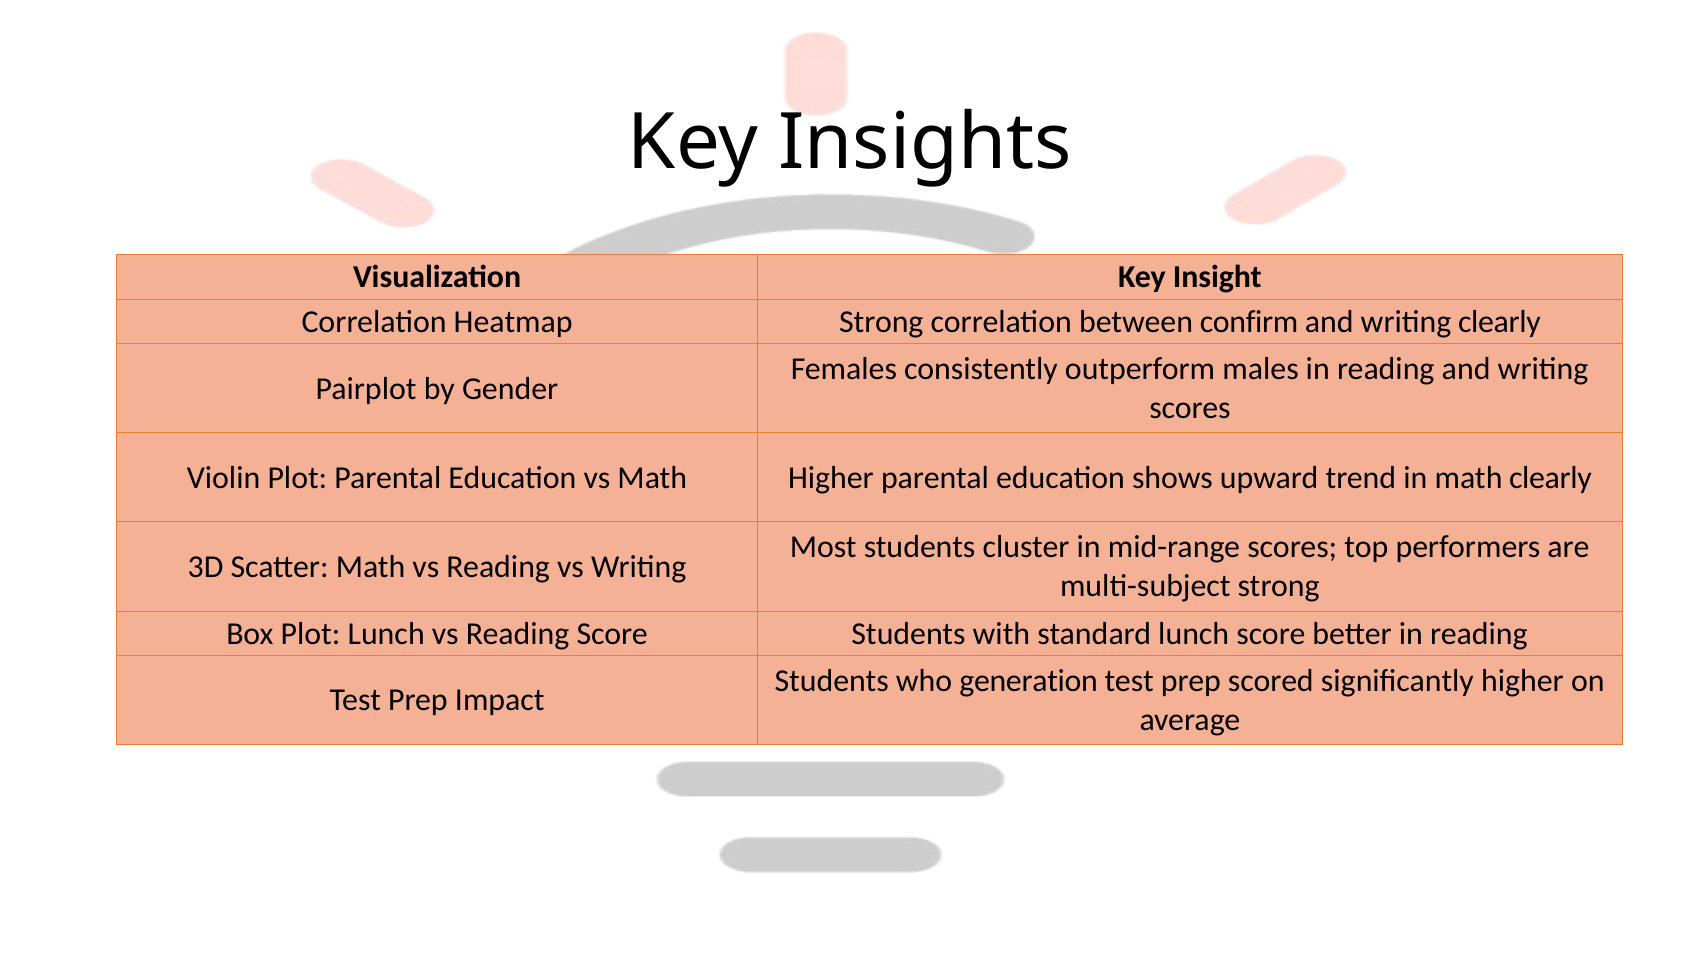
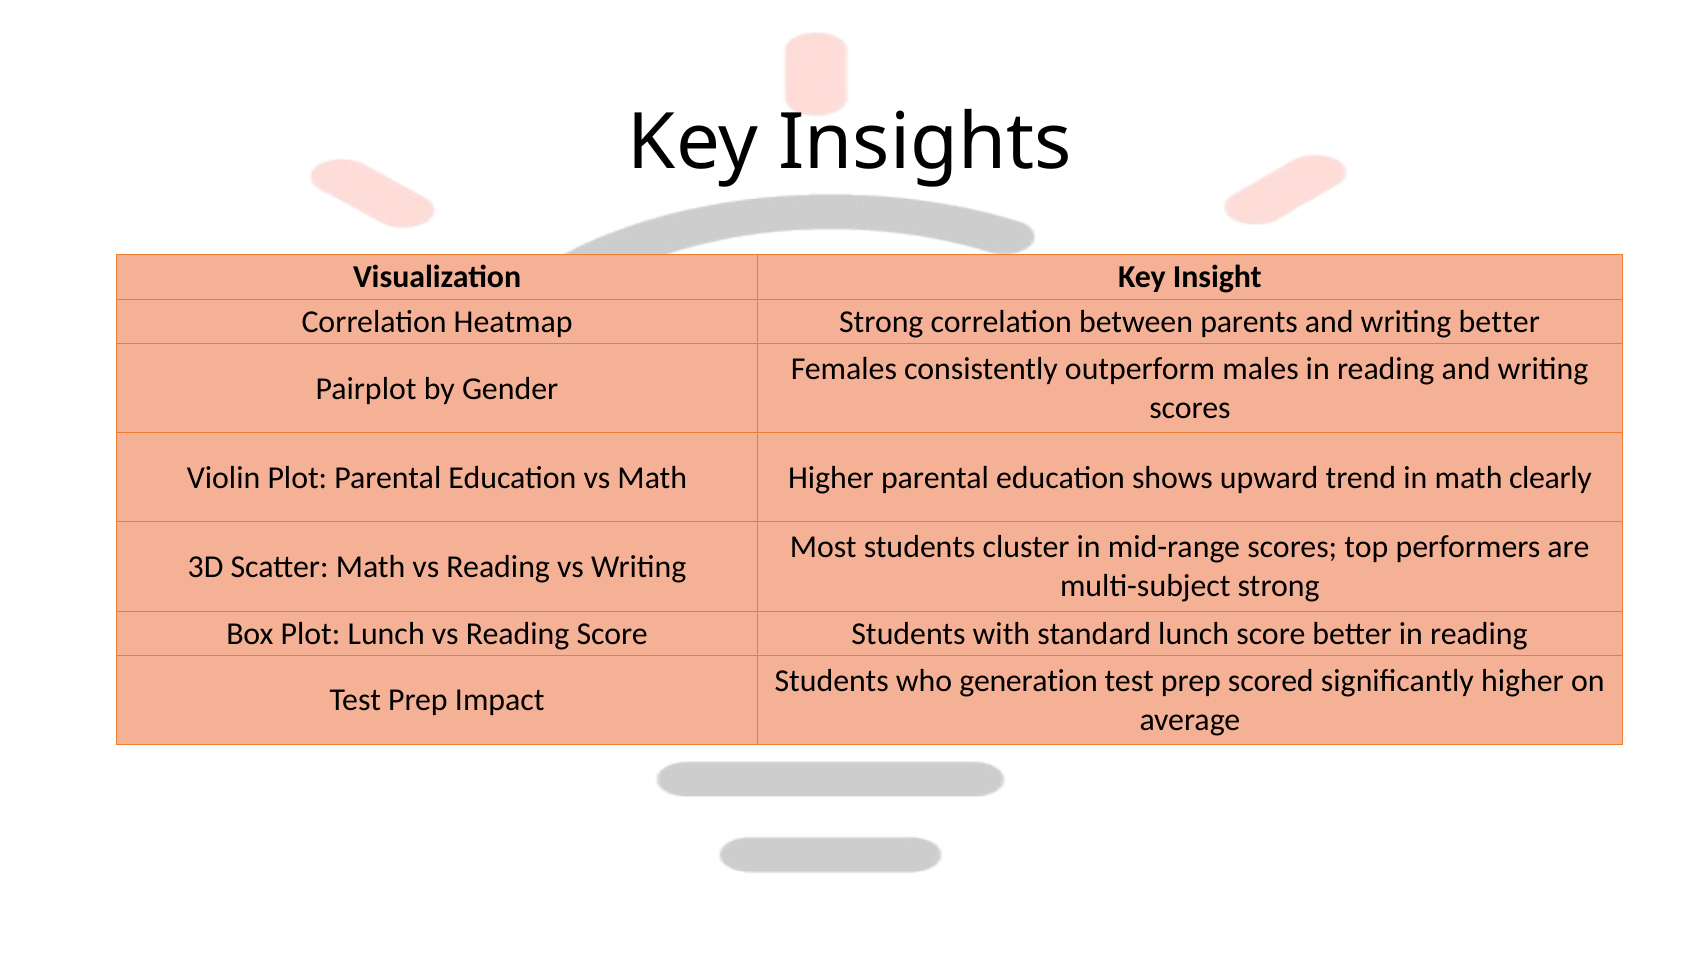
confirm: confirm -> parents
writing clearly: clearly -> better
